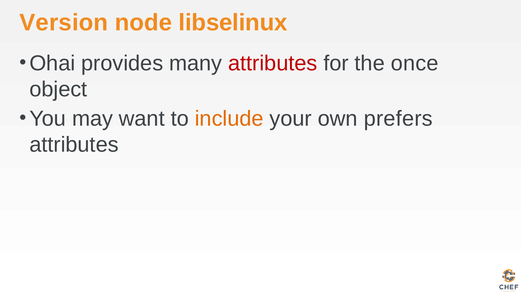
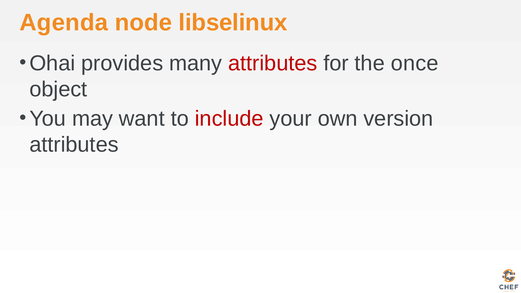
Version: Version -> Agenda
include colour: orange -> red
prefers: prefers -> version
